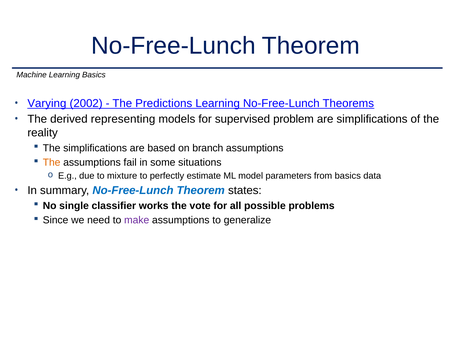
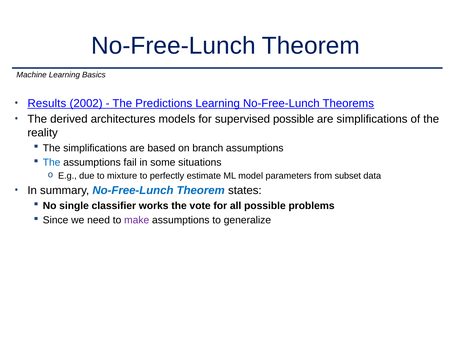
Varying: Varying -> Results
representing: representing -> architectures
supervised problem: problem -> possible
The at (52, 163) colour: orange -> blue
from basics: basics -> subset
